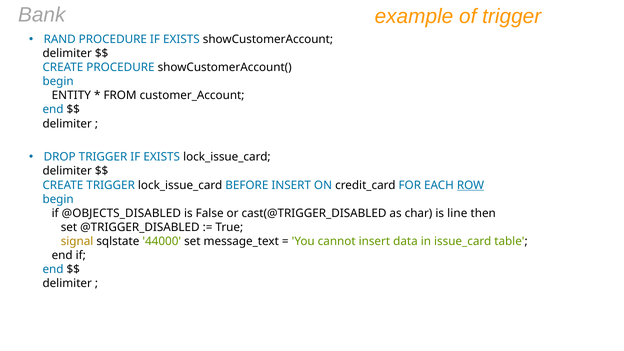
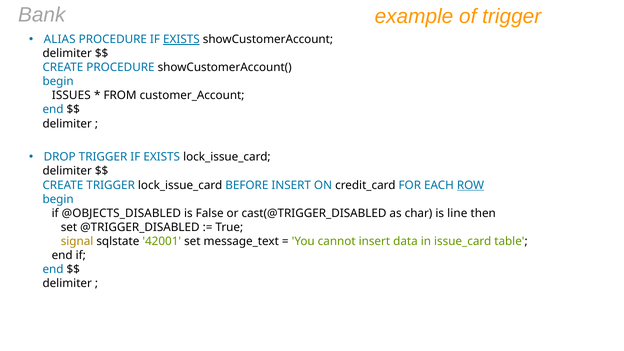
RAND: RAND -> ALIAS
EXISTS at (181, 39) underline: none -> present
ENTITY: ENTITY -> ISSUES
44000: 44000 -> 42001
